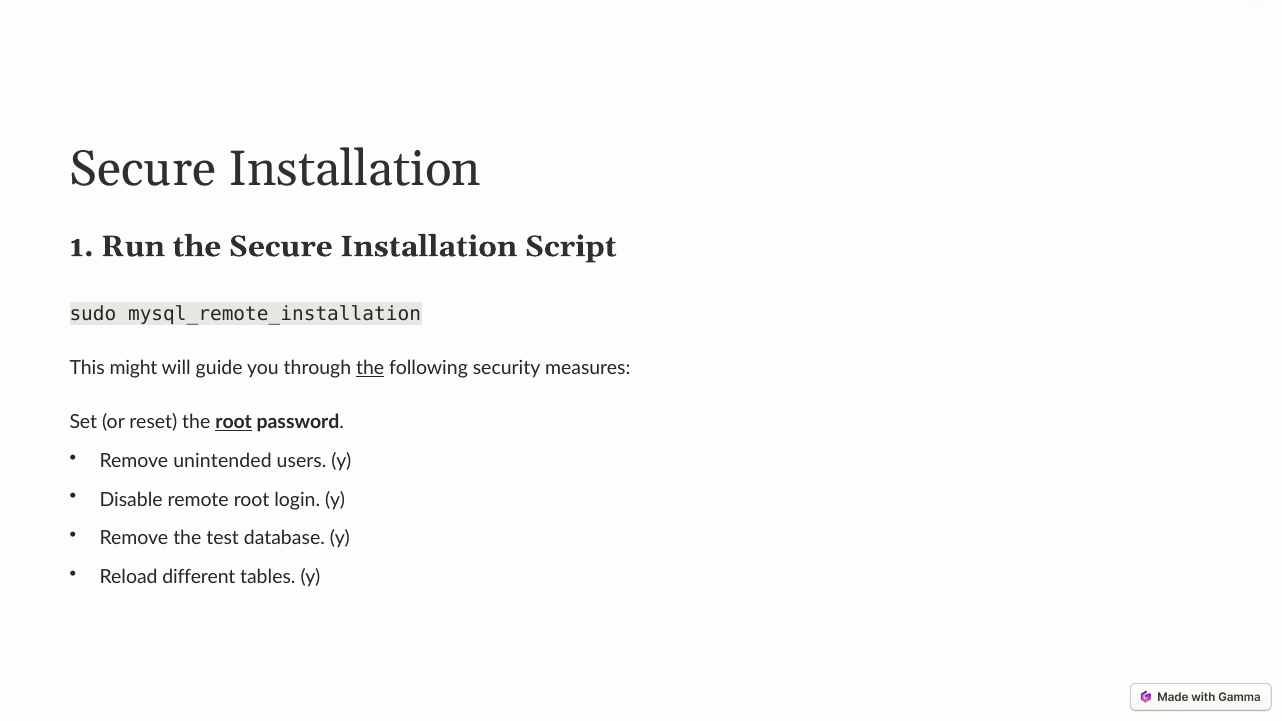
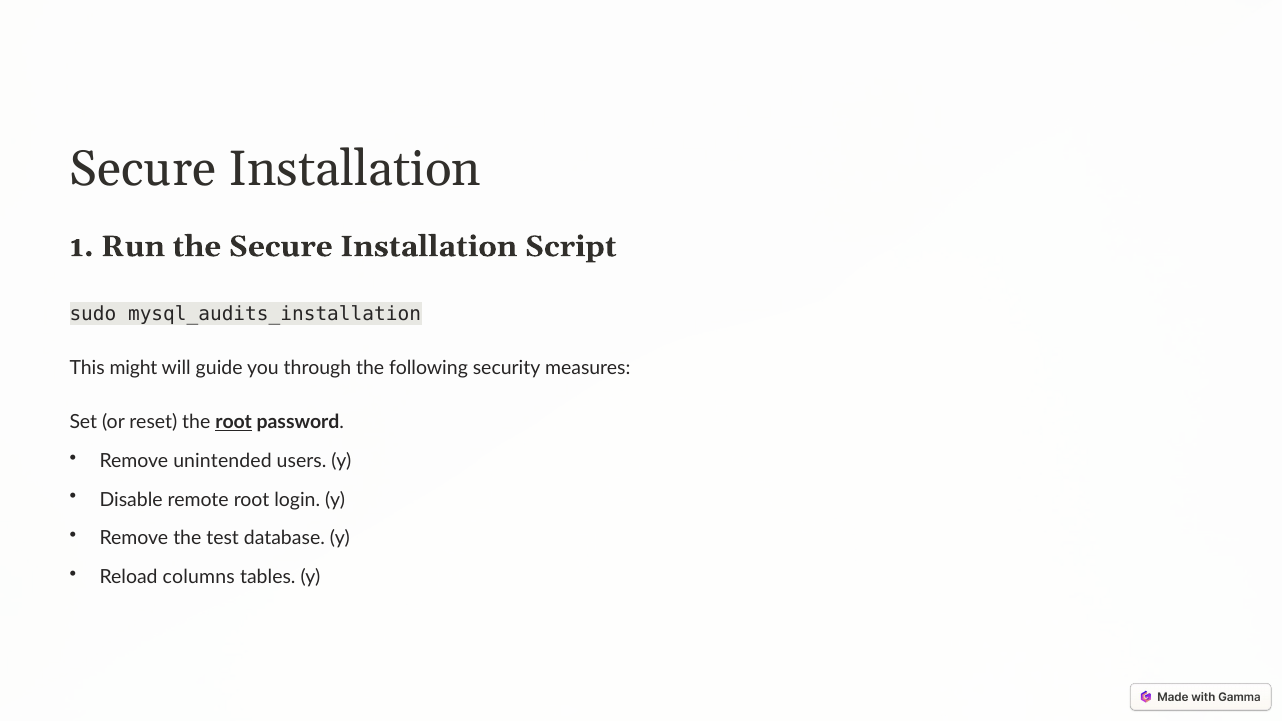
mysql_remote_installation: mysql_remote_installation -> mysql_audits_installation
the at (370, 368) underline: present -> none
different: different -> columns
